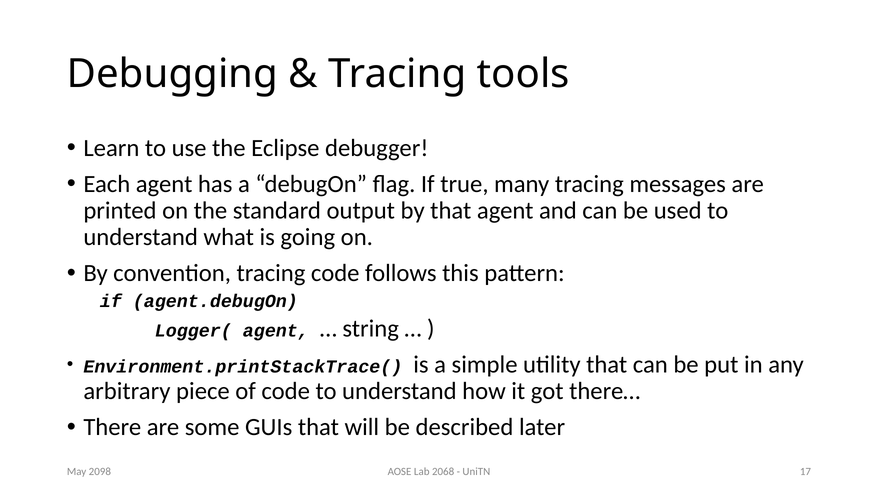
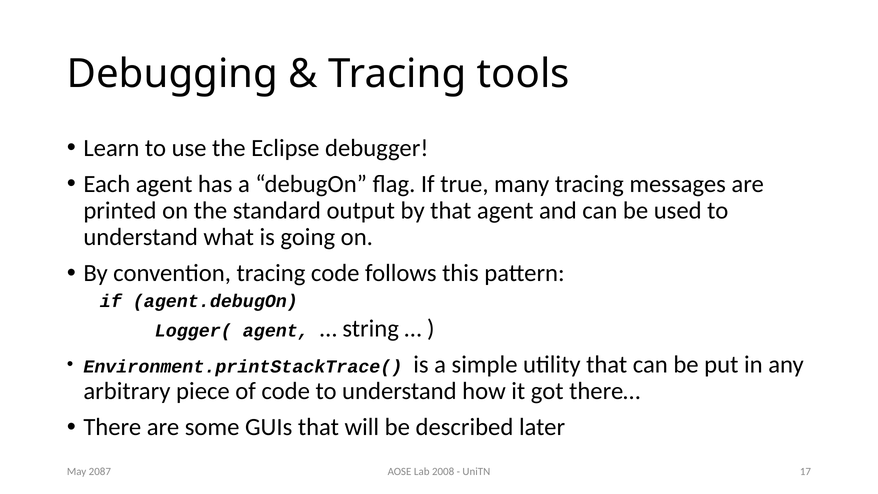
2068: 2068 -> 2008
2098: 2098 -> 2087
